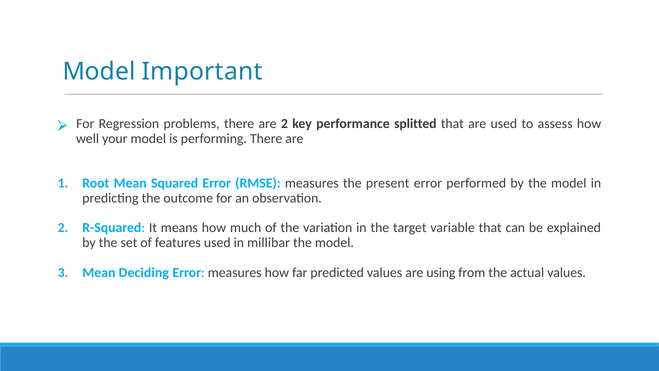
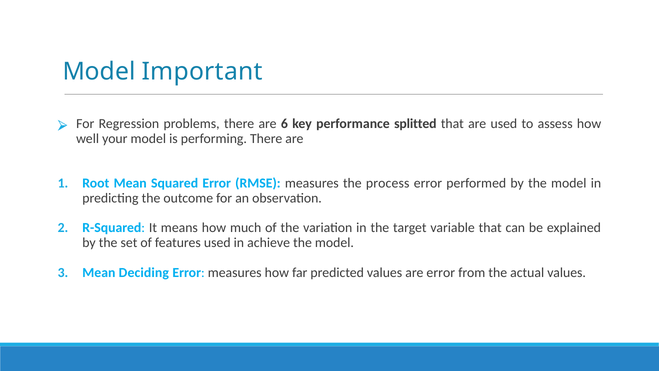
are 2: 2 -> 6
present: present -> process
millibar: millibar -> achieve
are using: using -> error
